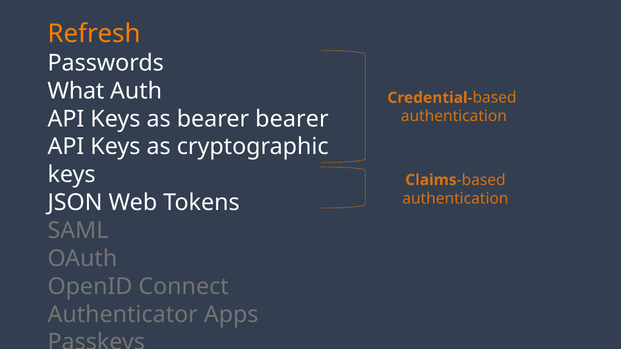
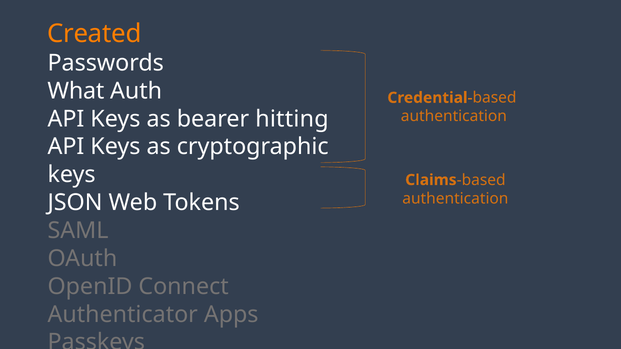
Refresh: Refresh -> Created
bearer bearer: bearer -> hitting
